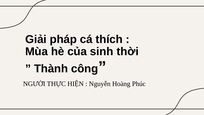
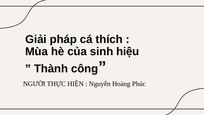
thời: thời -> hiệu
